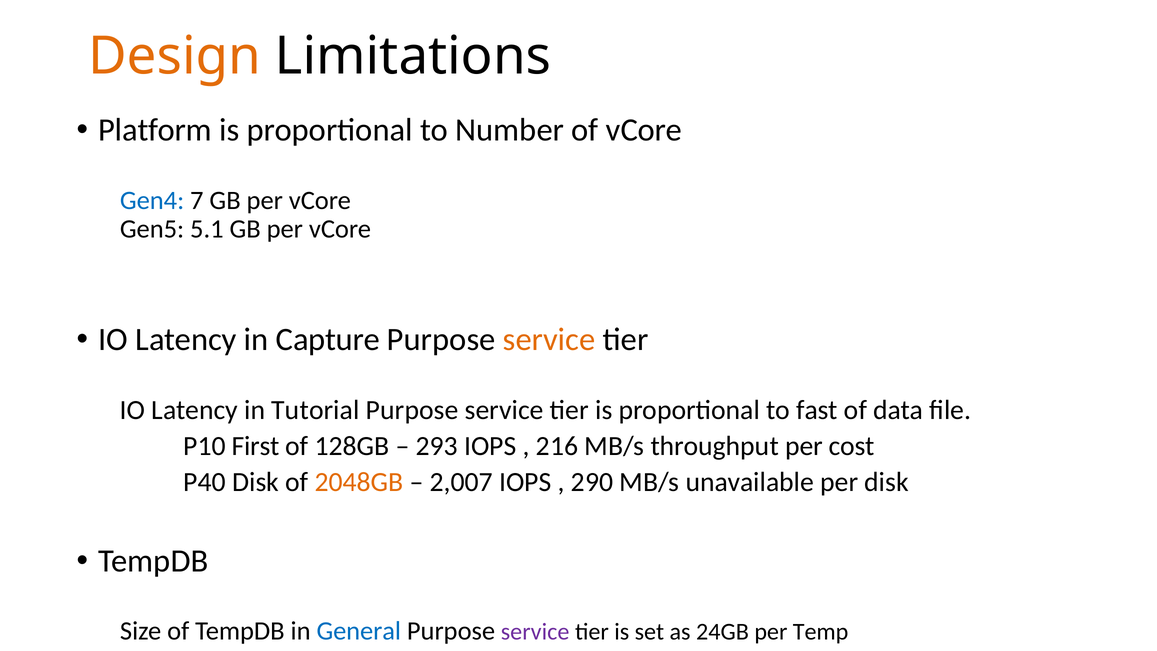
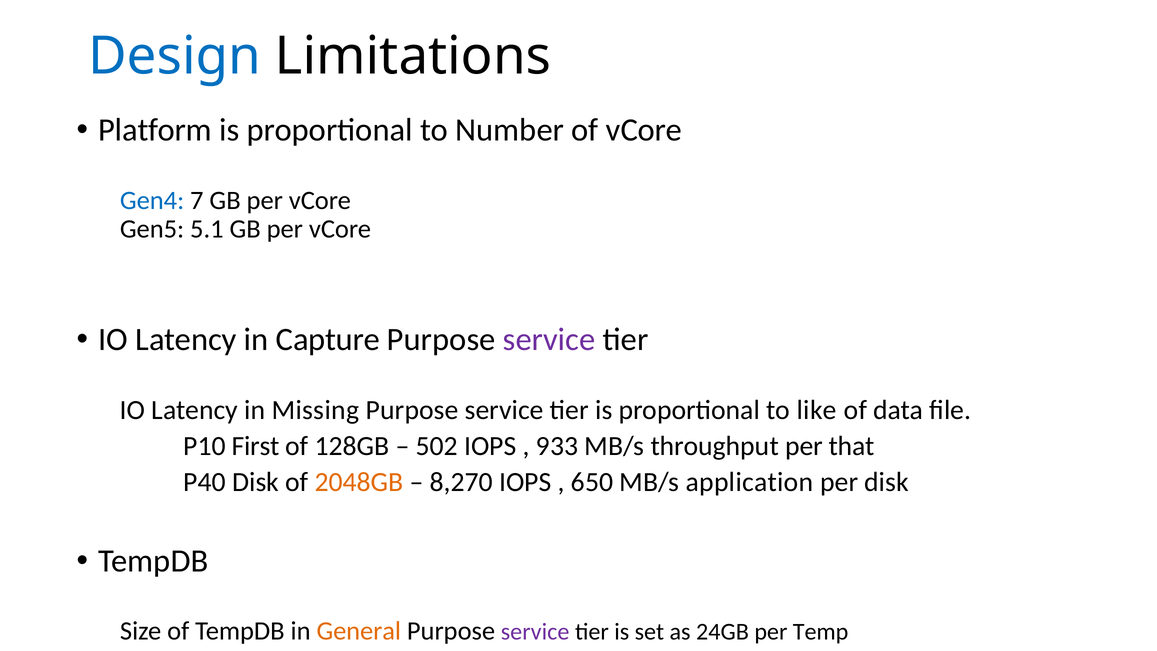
Design colour: orange -> blue
service at (549, 340) colour: orange -> purple
Tutorial: Tutorial -> Missing
fast: fast -> like
293: 293 -> 502
216: 216 -> 933
cost: cost -> that
2,007: 2,007 -> 8,270
290: 290 -> 650
unavailable: unavailable -> application
General colour: blue -> orange
